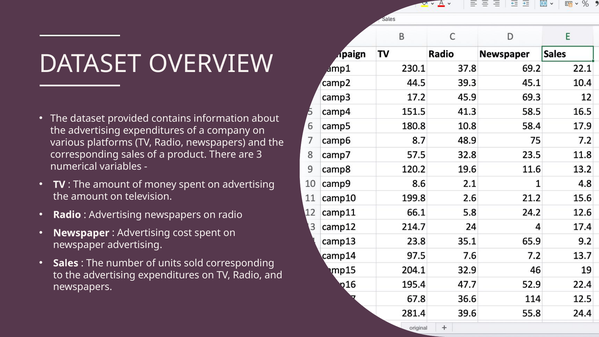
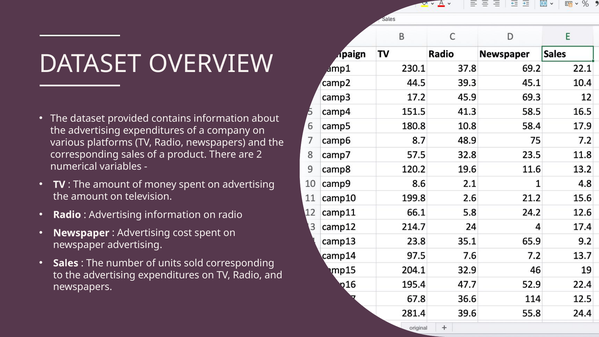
3: 3 -> 2
Advertising newspapers: newspapers -> information
